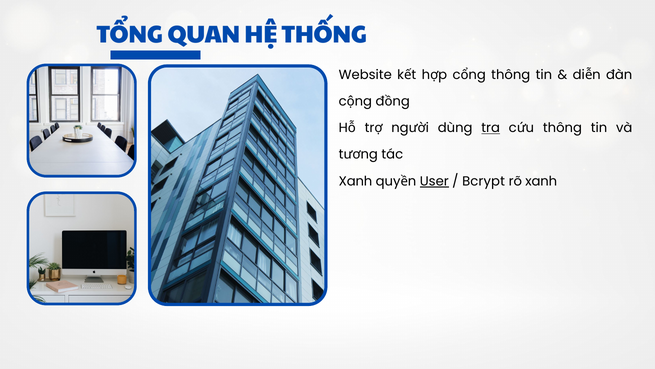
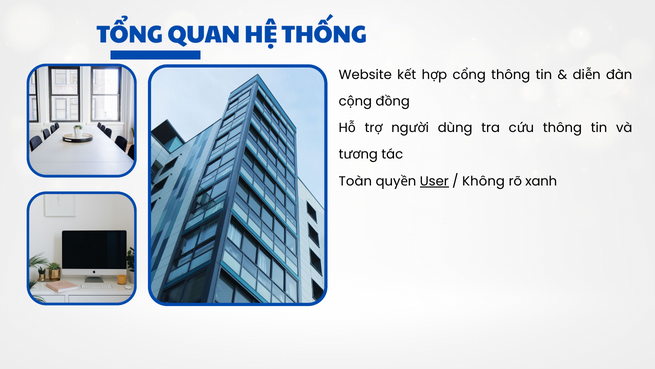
tra underline: present -> none
Xanh at (356, 181): Xanh -> Toàn
Bcrypt: Bcrypt -> Không
